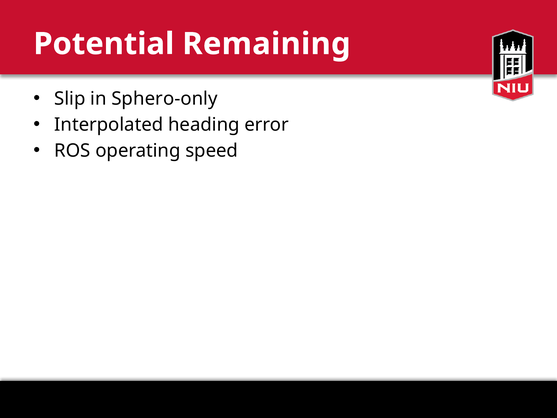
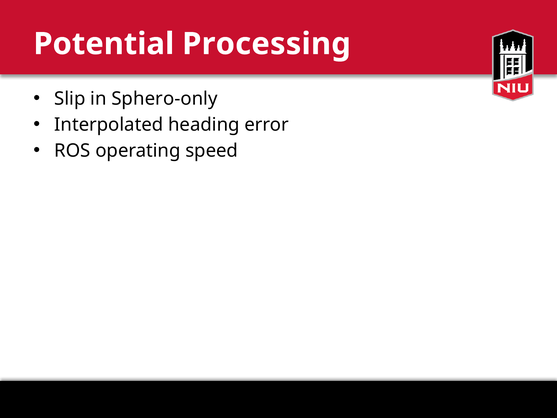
Remaining: Remaining -> Processing
